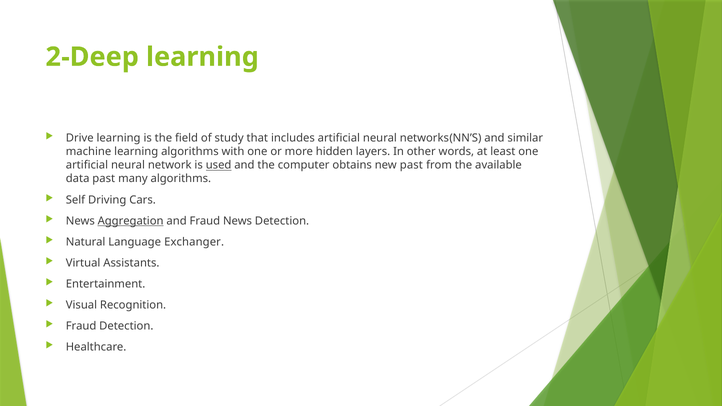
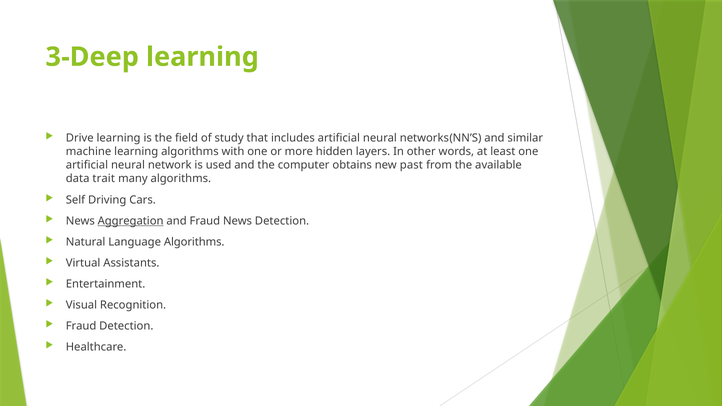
2-Deep: 2-Deep -> 3-Deep
used underline: present -> none
data past: past -> trait
Language Exchanger: Exchanger -> Algorithms
